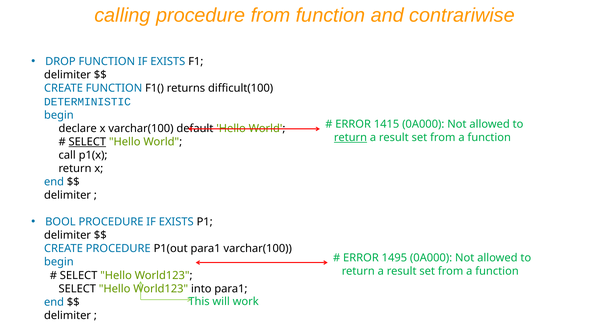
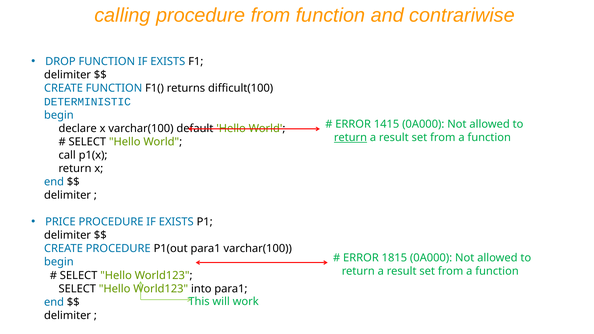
SELECT at (87, 142) underline: present -> none
BOOL: BOOL -> PRICE
1495: 1495 -> 1815
